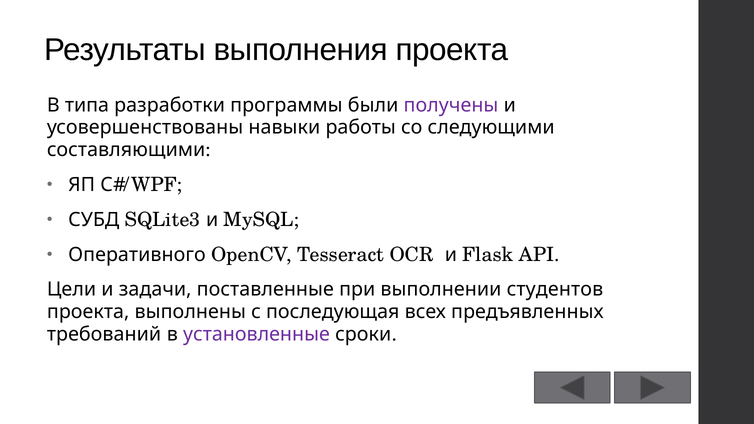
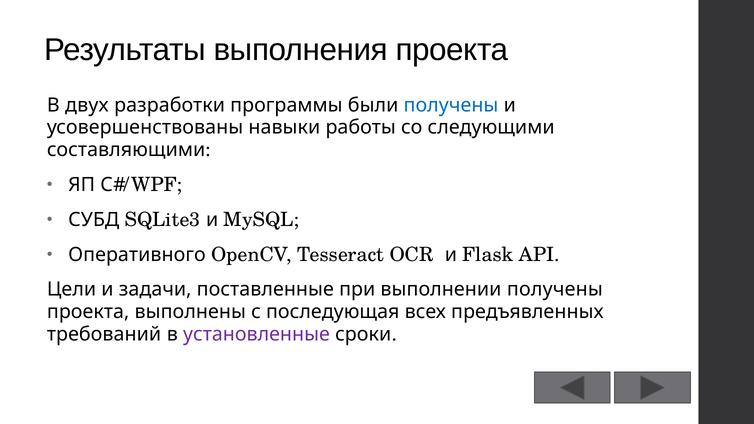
типа: типа -> двух
получены at (451, 105) colour: purple -> blue
выполнении студентов: студентов -> получены
